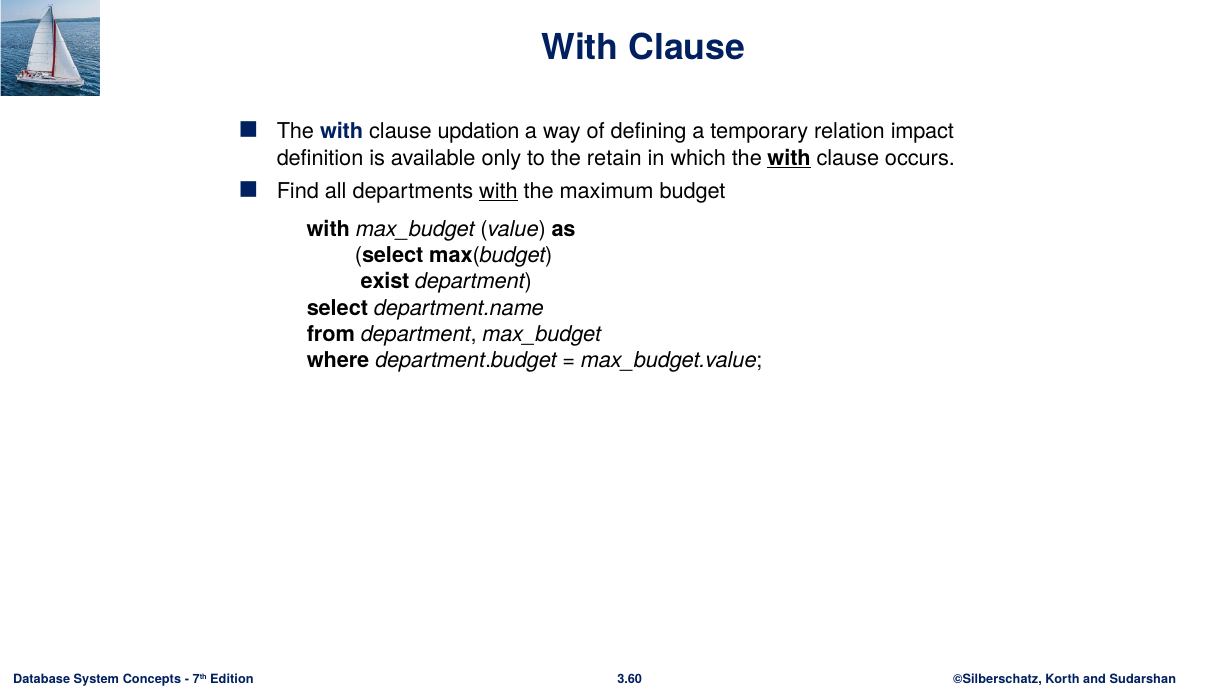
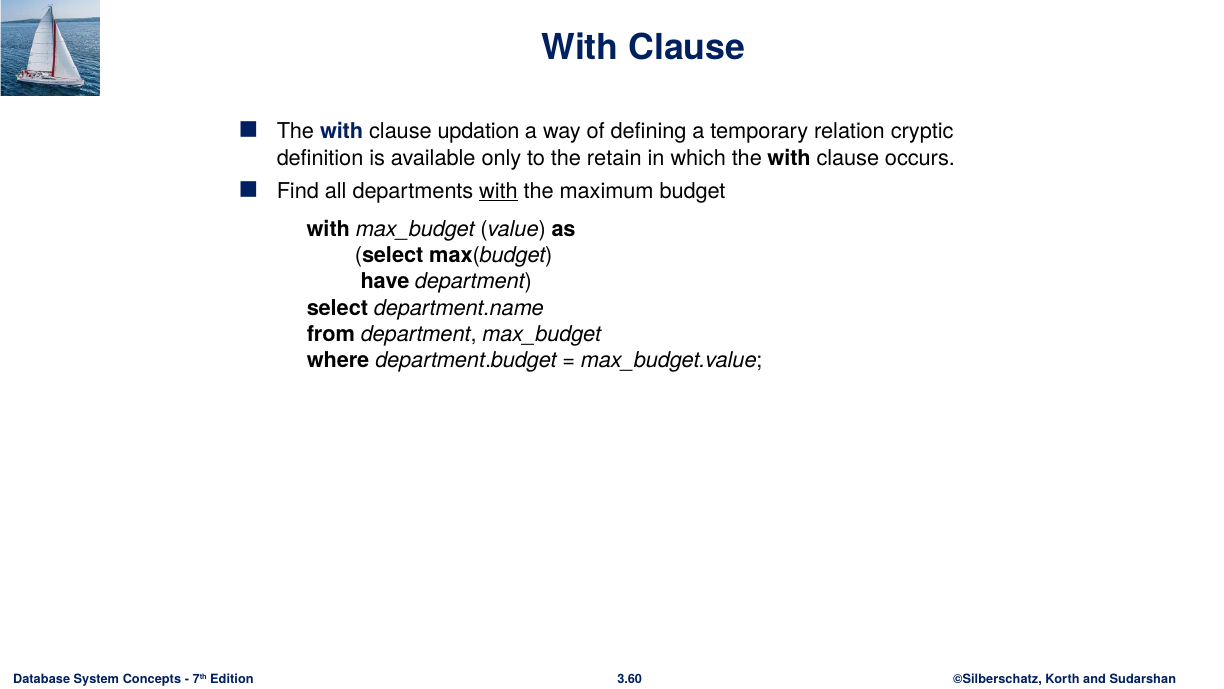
impact: impact -> cryptic
with at (789, 158) underline: present -> none
exist: exist -> have
